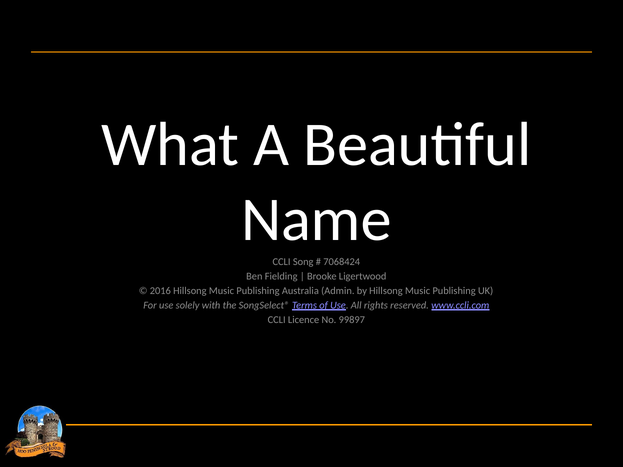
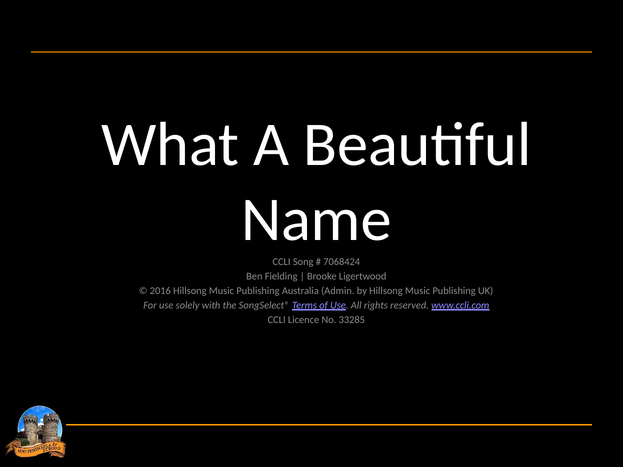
99897: 99897 -> 33285
